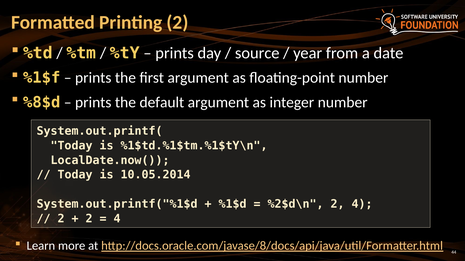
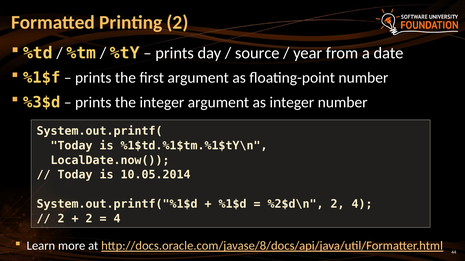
%8$d: %8$d -> %3$d
the default: default -> integer
